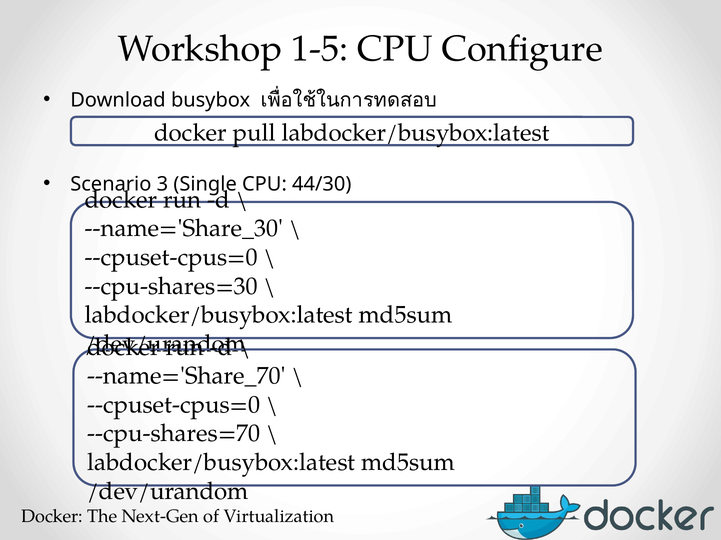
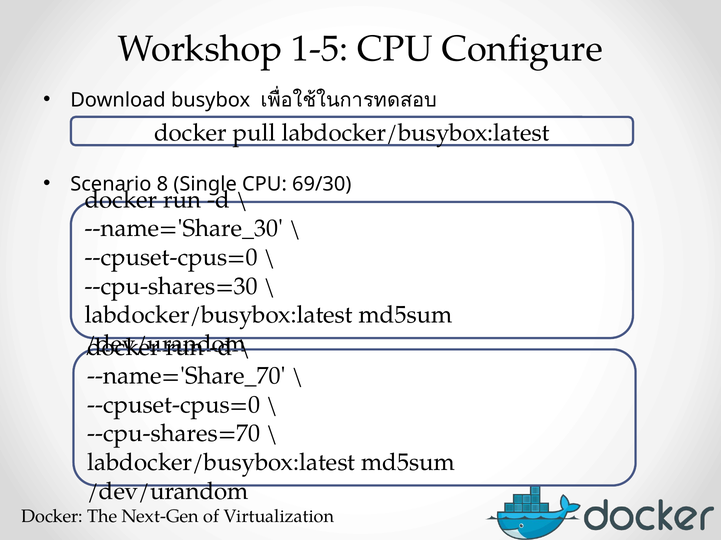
3: 3 -> 8
44/30: 44/30 -> 69/30
